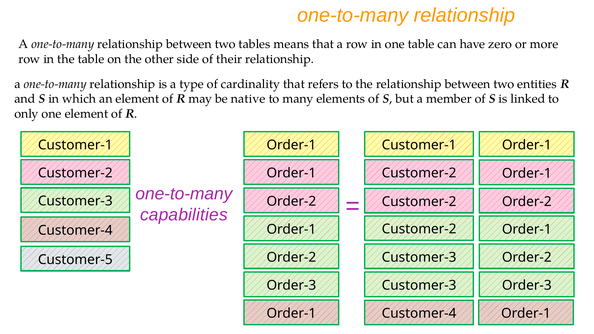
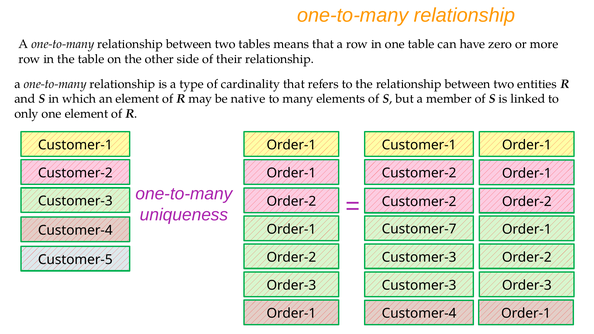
capabilities: capabilities -> uniqueness
Customer-2 at (419, 229): Customer-2 -> Customer-7
